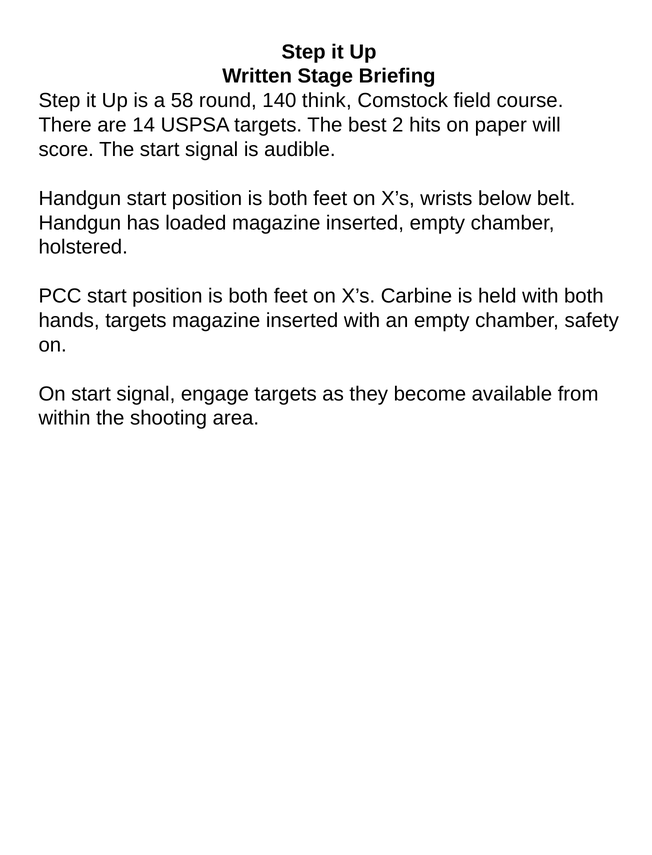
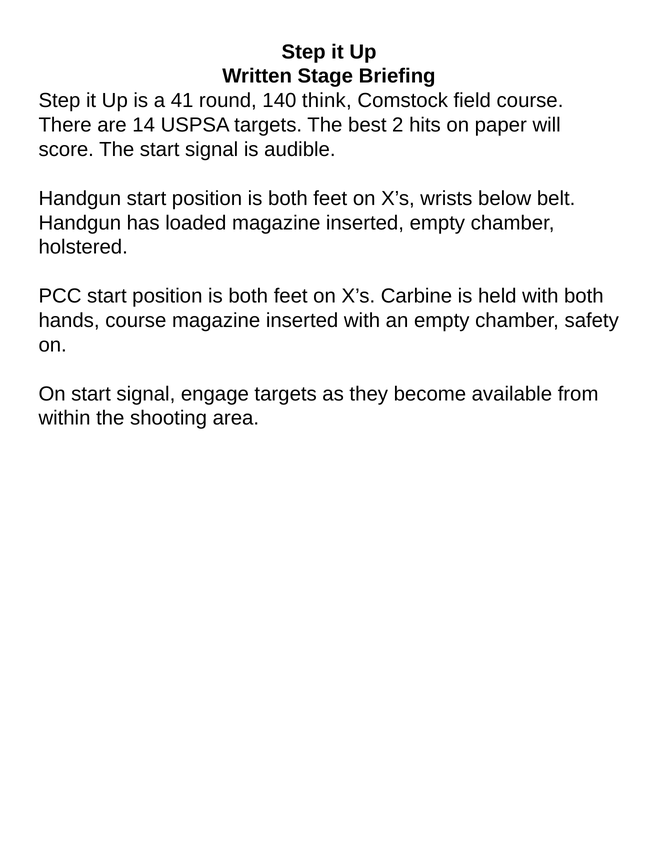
58: 58 -> 41
hands targets: targets -> course
